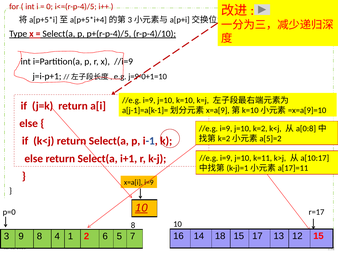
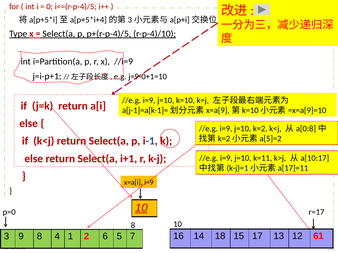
12 15: 15 -> 61
